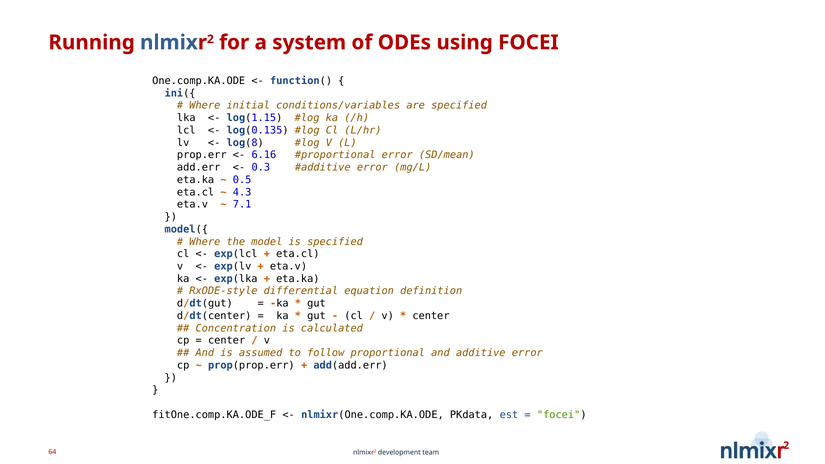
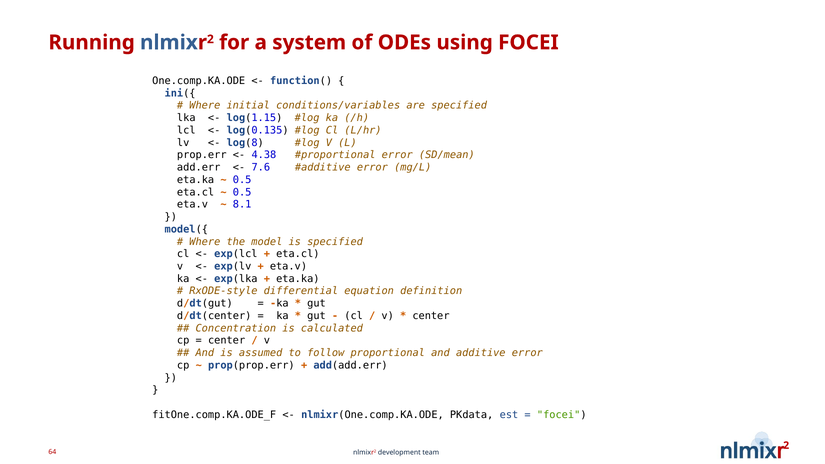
6.16: 6.16 -> 4.38
0.3: 0.3 -> 7.6
4.3 at (242, 192): 4.3 -> 0.5
7.1: 7.1 -> 8.1
